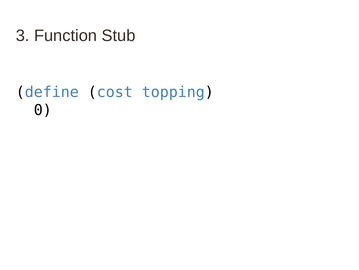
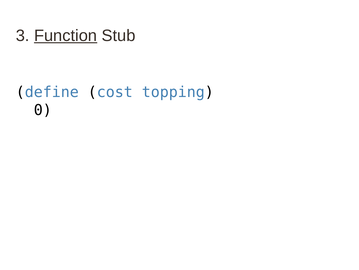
Function underline: none -> present
